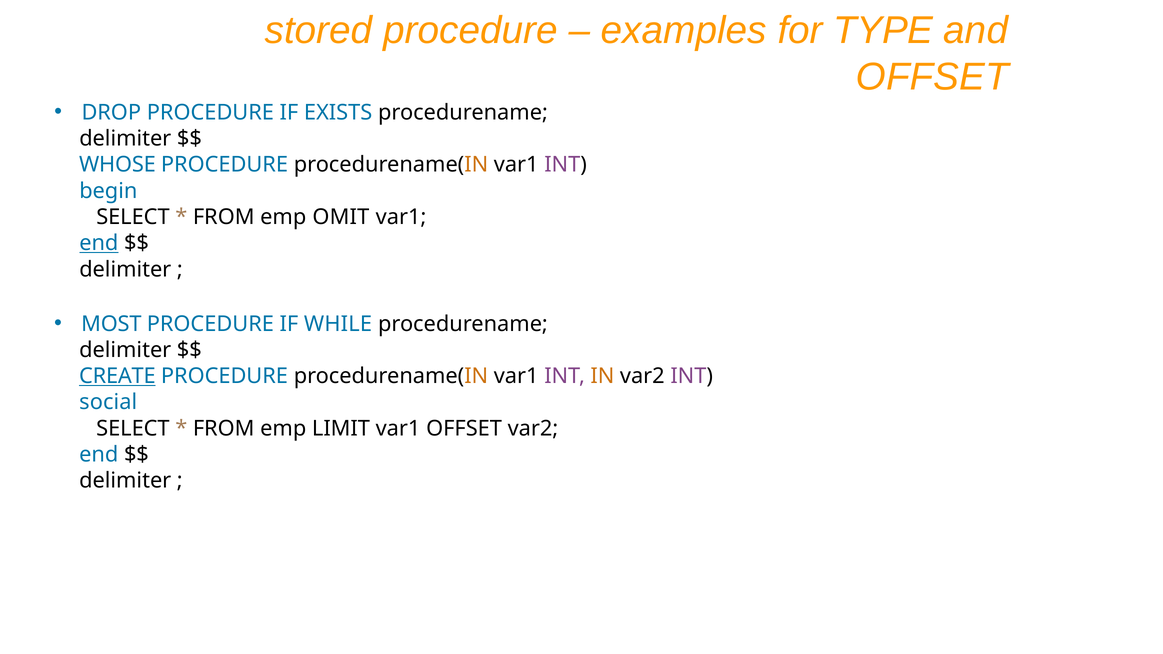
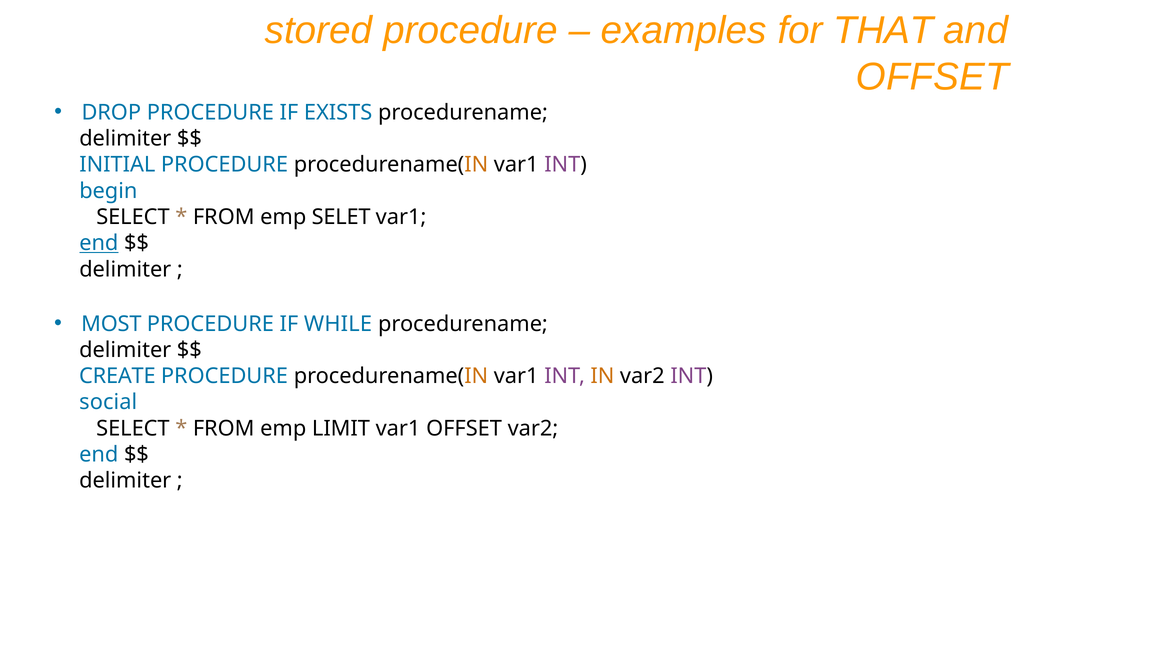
TYPE: TYPE -> THAT
WHOSE: WHOSE -> INITIAL
OMIT: OMIT -> SELET
CREATE underline: present -> none
